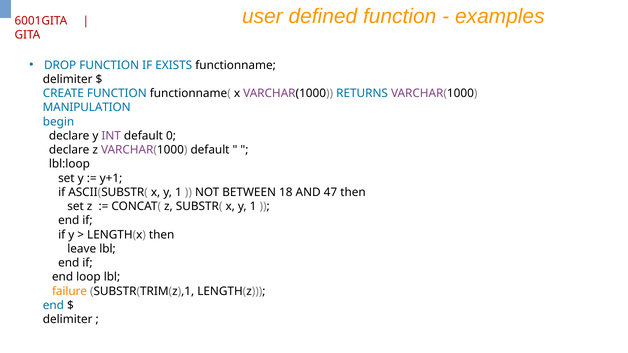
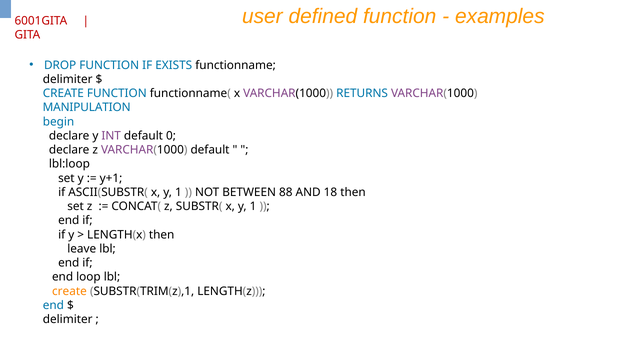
18: 18 -> 88
47: 47 -> 18
failure at (69, 291): failure -> create
